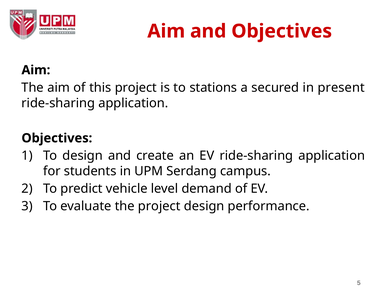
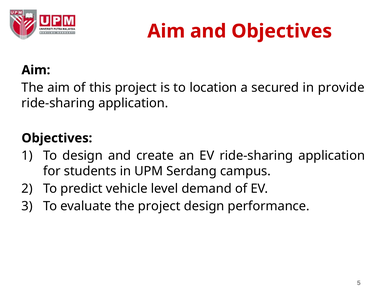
stations: stations -> location
present: present -> provide
